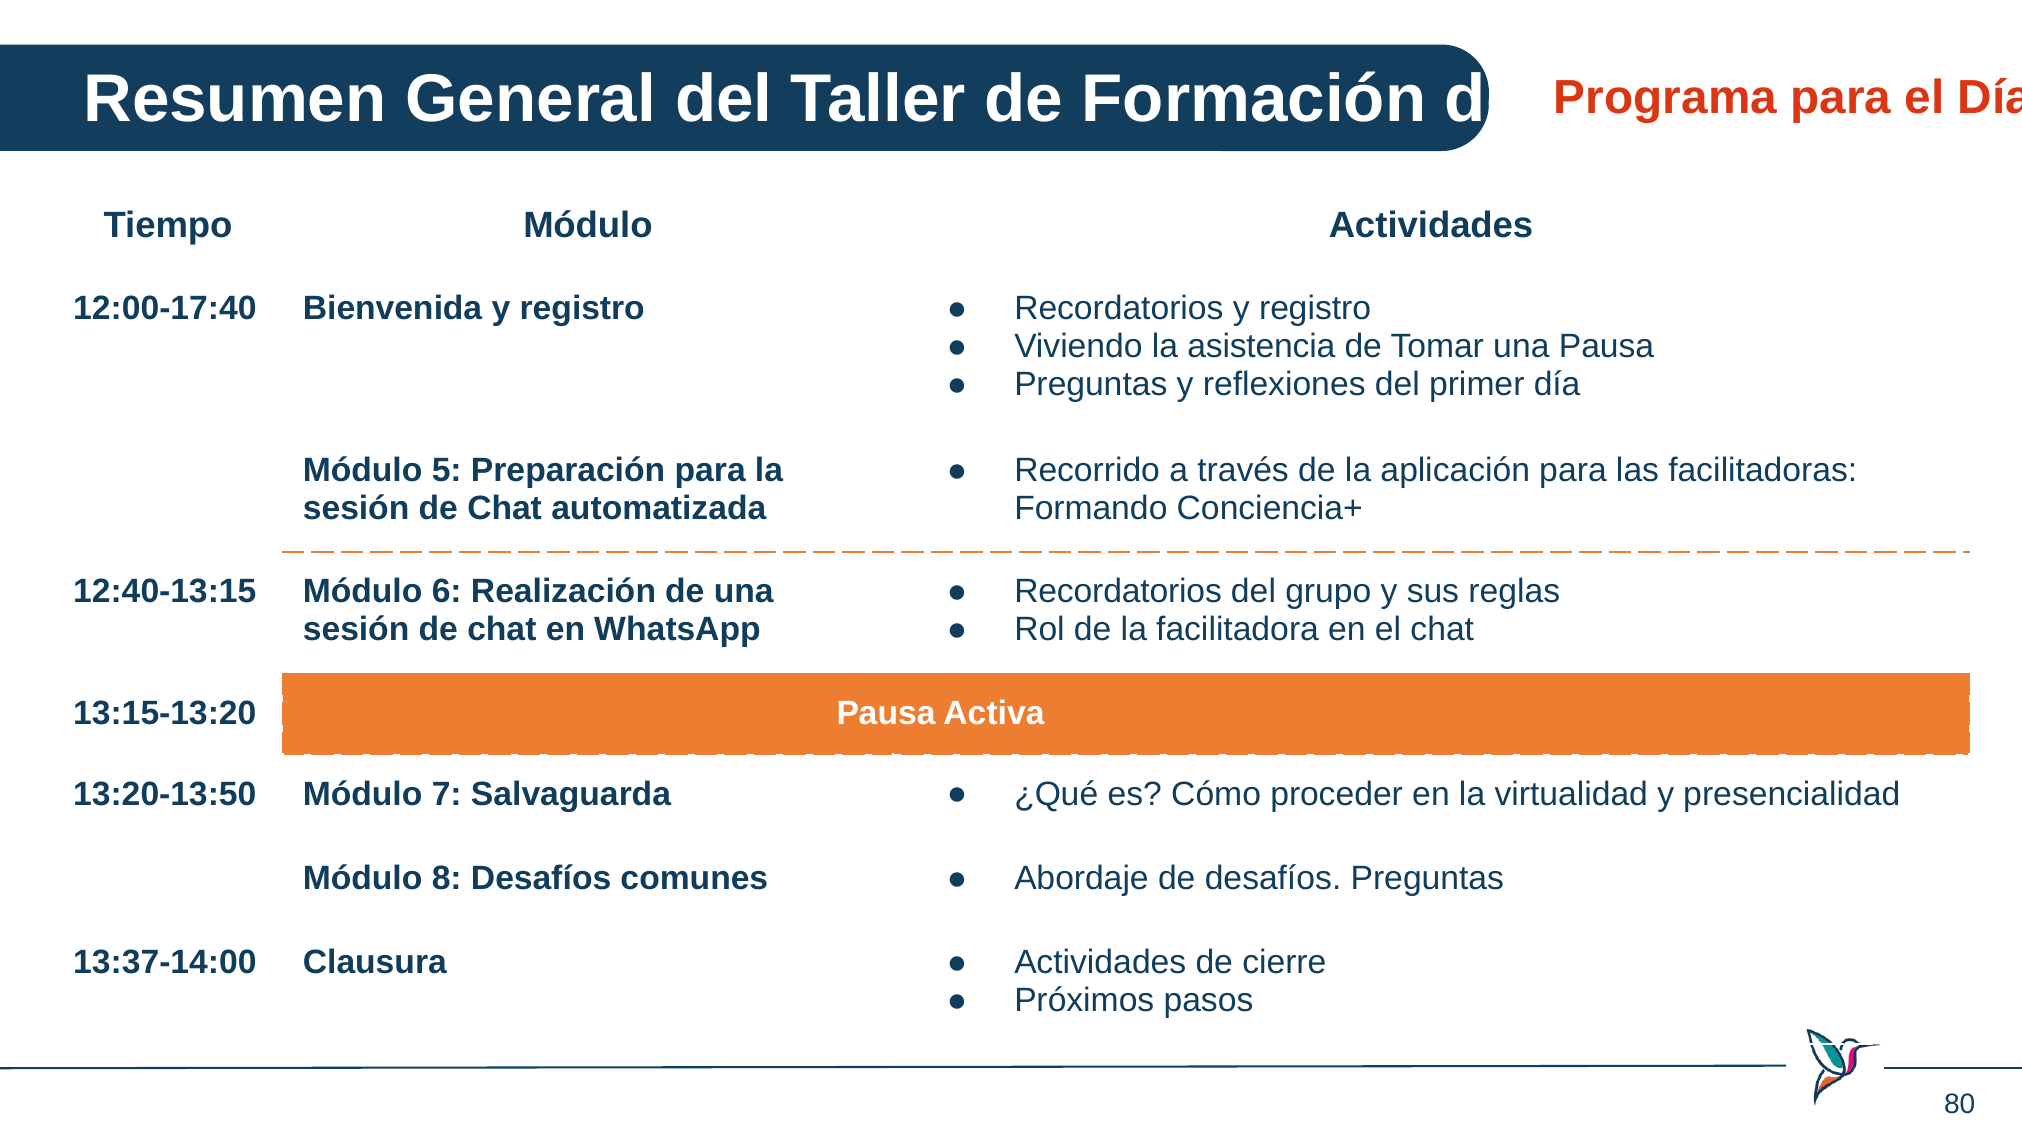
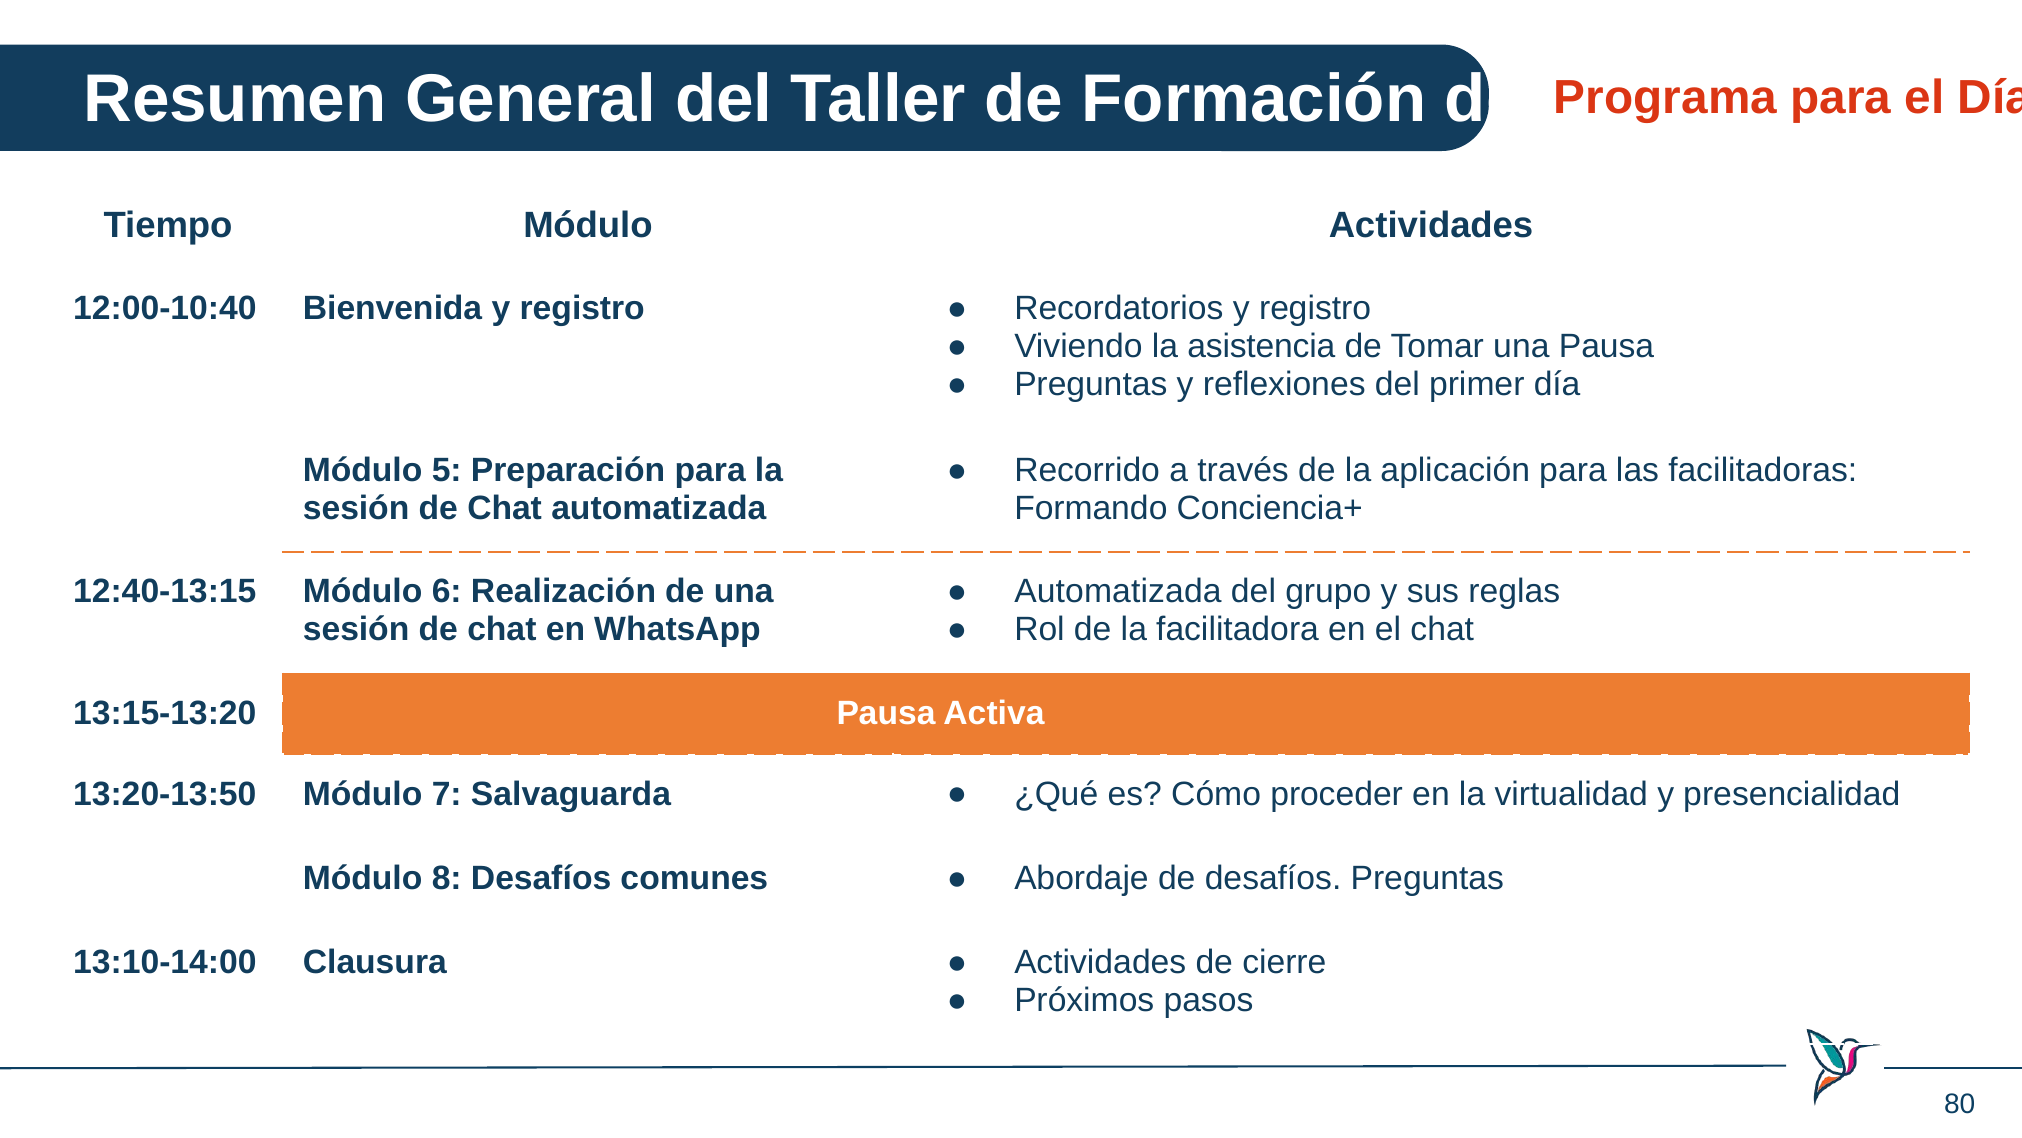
12:00-17:40: 12:00-17:40 -> 12:00-10:40
Recordatorios at (1118, 592): Recordatorios -> Automatizada
13:37-14:00: 13:37-14:00 -> 13:10-14:00
